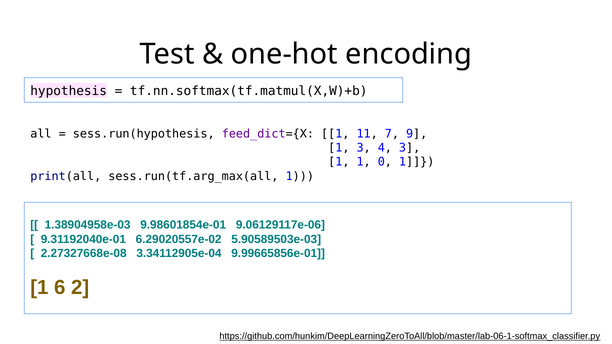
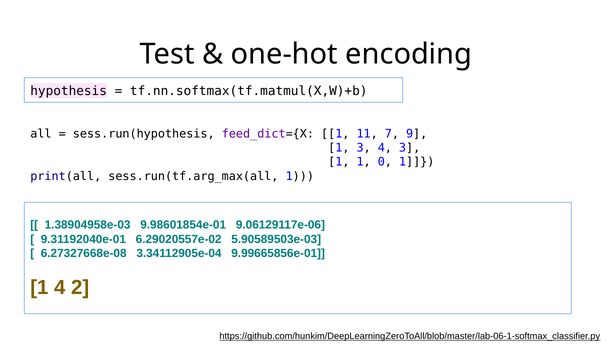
2.27327668e-08: 2.27327668e-08 -> 6.27327668e-08
1 6: 6 -> 4
